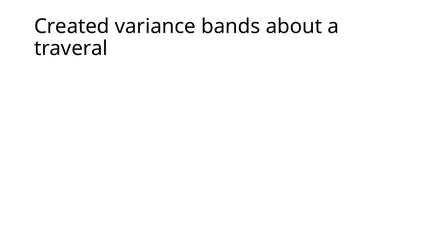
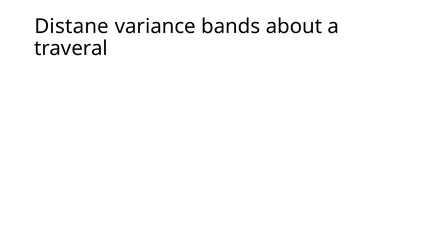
Created: Created -> Distane
